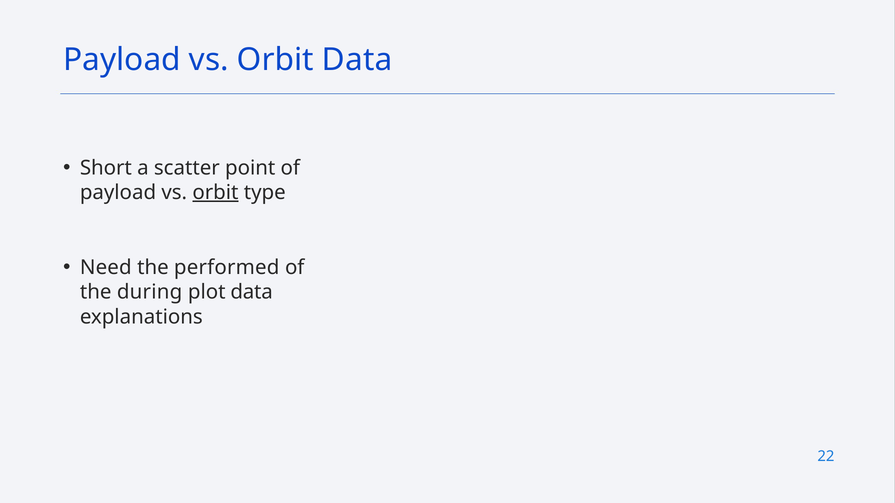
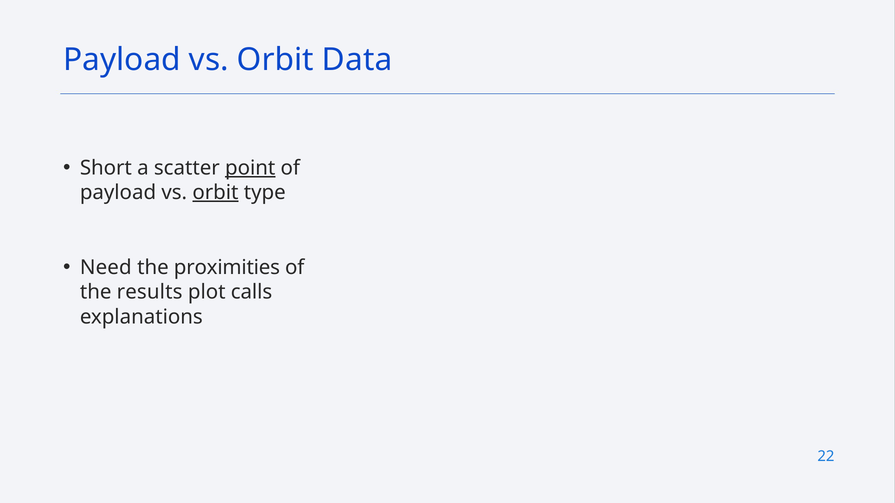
point underline: none -> present
performed: performed -> proximities
during: during -> results
plot data: data -> calls
